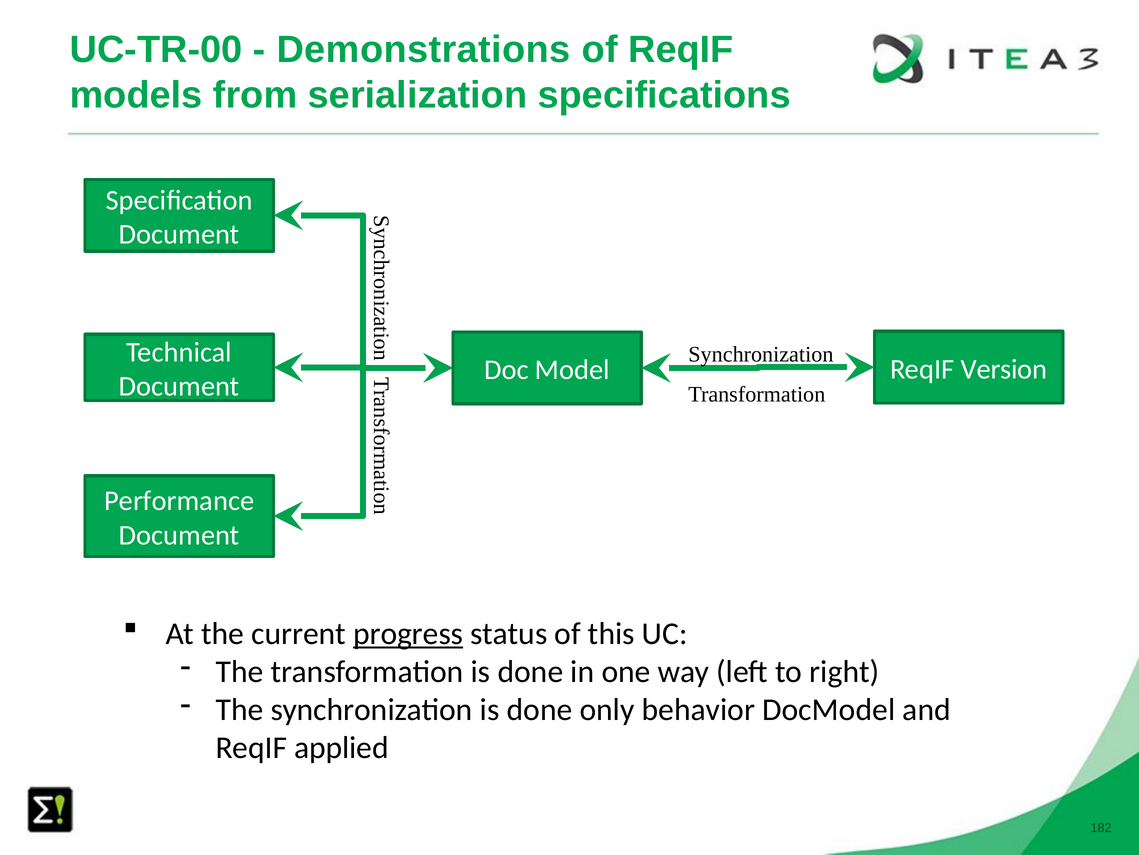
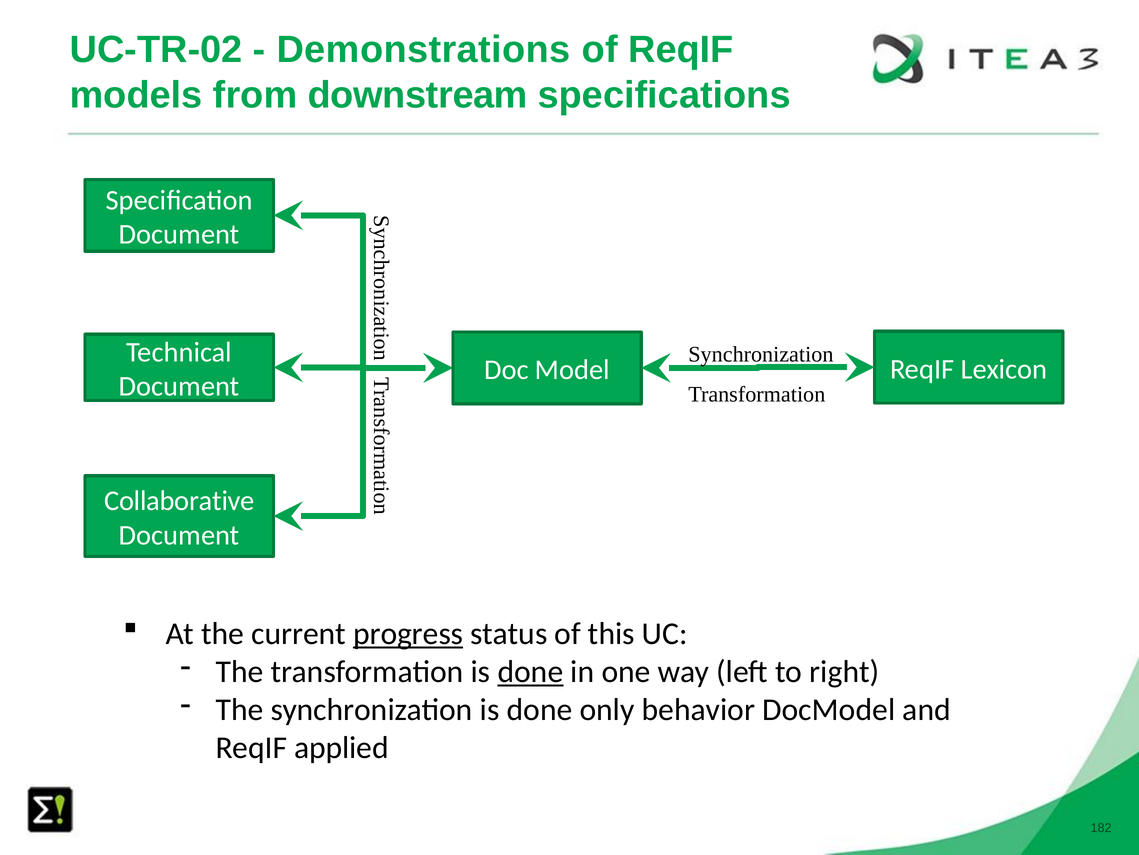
UC-TR-00: UC-TR-00 -> UC-TR-02
serialization: serialization -> downstream
Version: Version -> Lexicon
Performance: Performance -> Collaborative
done at (530, 671) underline: none -> present
